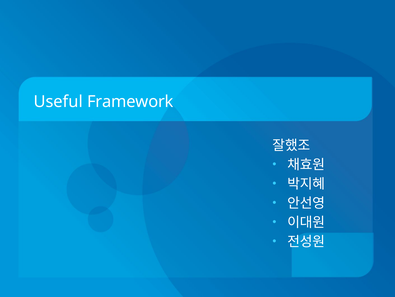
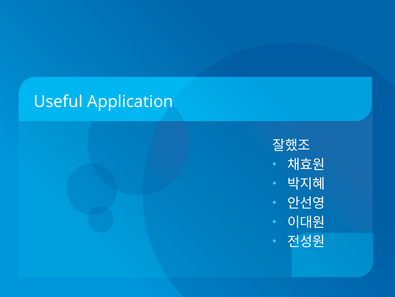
Framework: Framework -> Application
